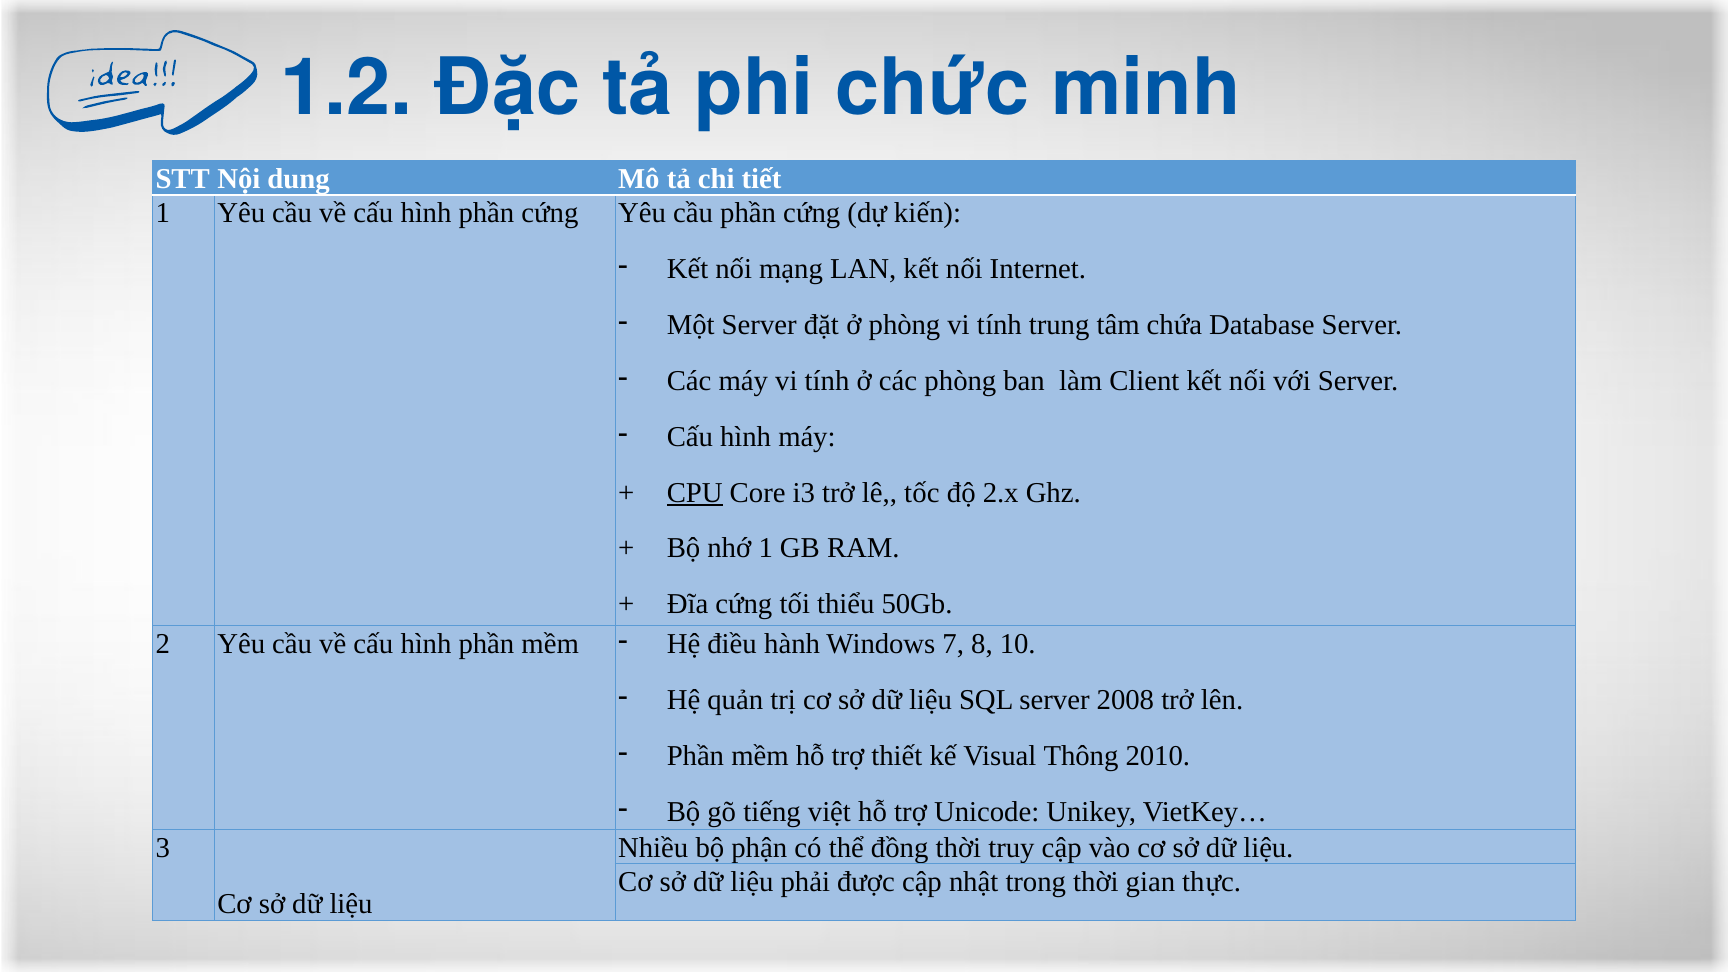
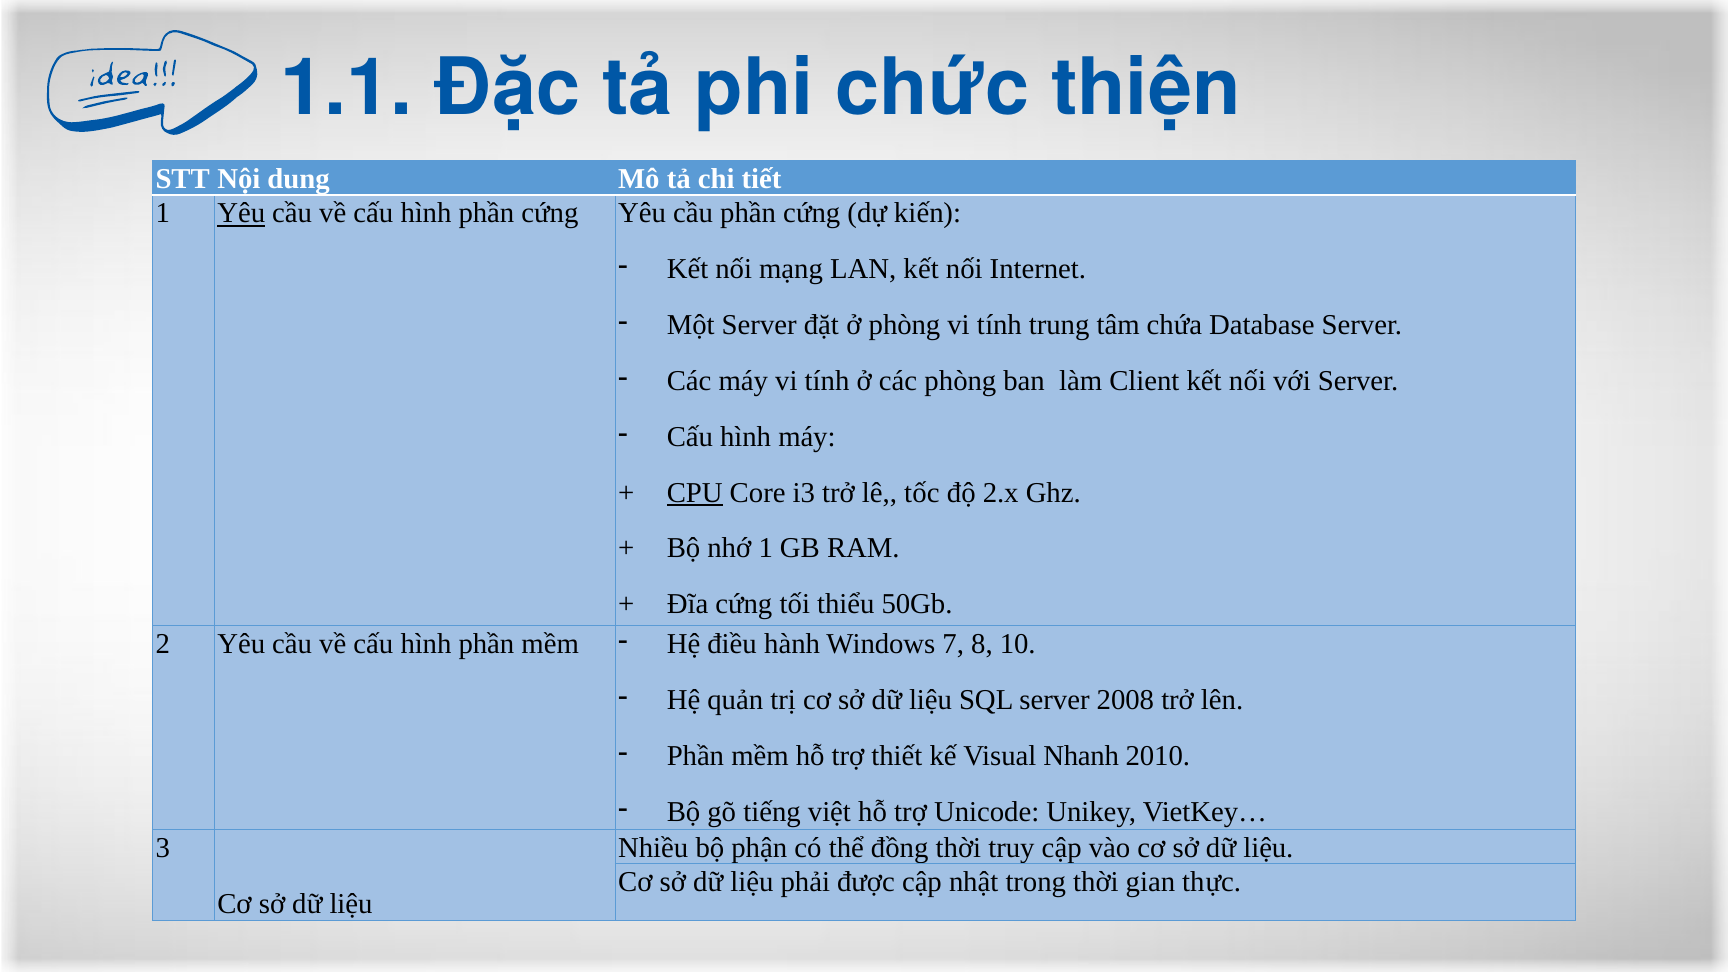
1.2: 1.2 -> 1.1
minh: minh -> thiện
Yêu at (241, 213) underline: none -> present
Thông: Thông -> Nhanh
